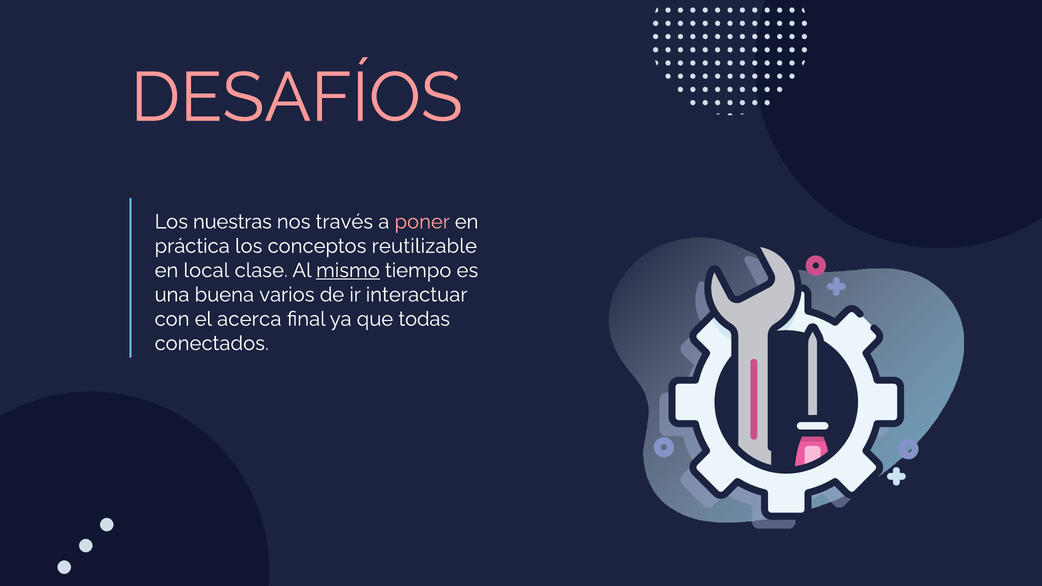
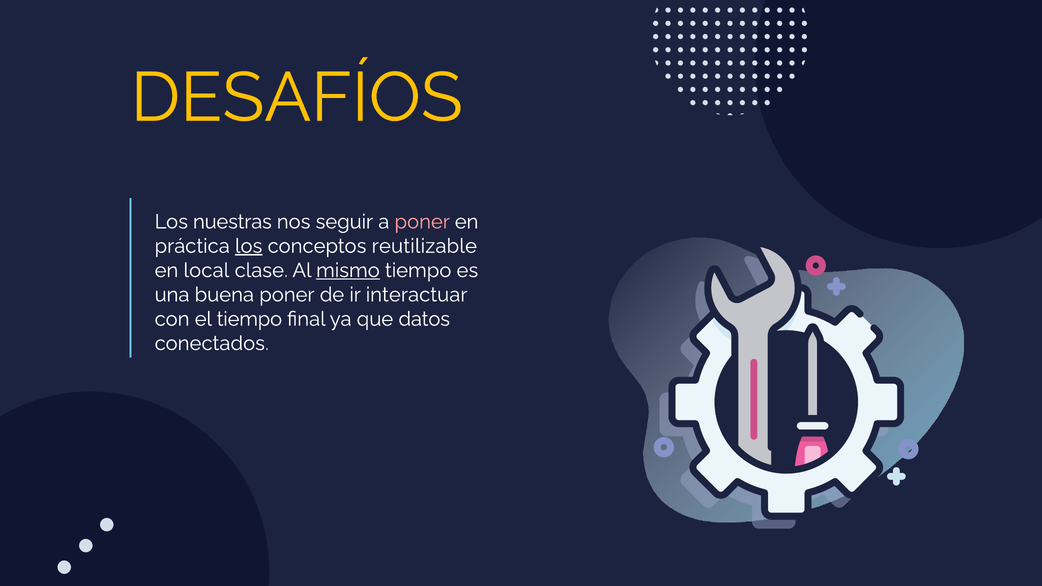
DESAFÍOS colour: pink -> yellow
través: través -> seguir
los at (249, 246) underline: none -> present
buena varios: varios -> poner
el acerca: acerca -> tiempo
todas: todas -> datos
